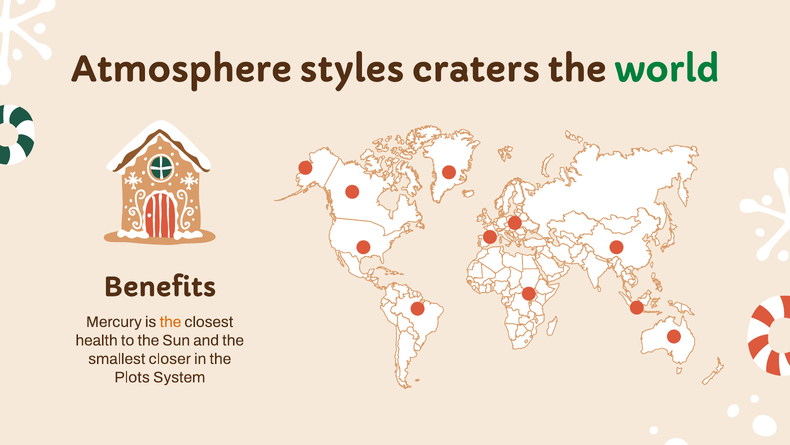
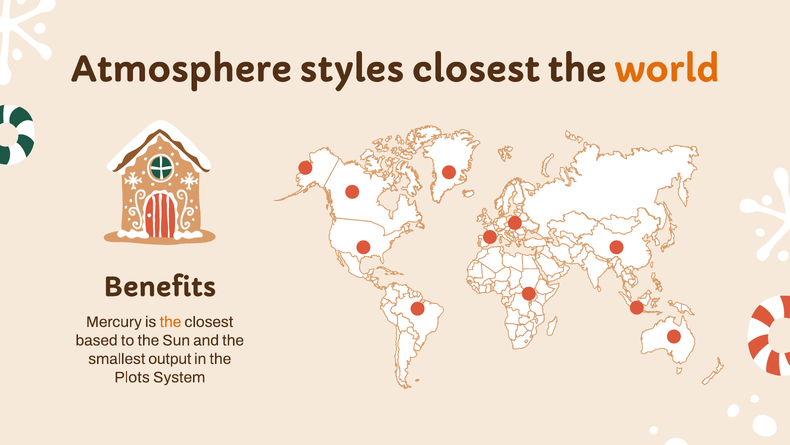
styles craters: craters -> closest
world colour: green -> orange
health: health -> based
closer: closer -> output
